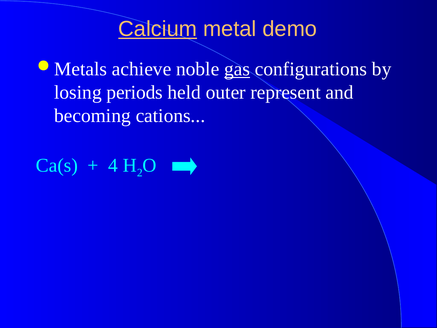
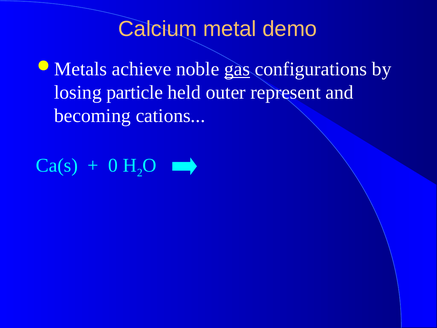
Calcium underline: present -> none
periods: periods -> particle
4: 4 -> 0
